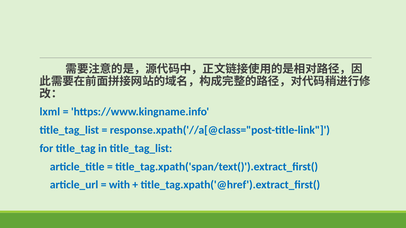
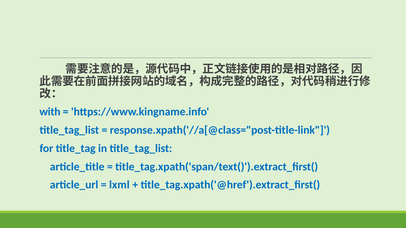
lxml: lxml -> with
with: with -> lxml
